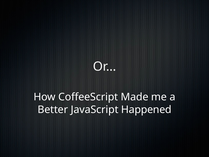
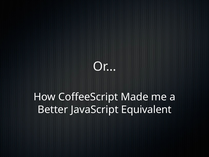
Happened: Happened -> Equivalent
